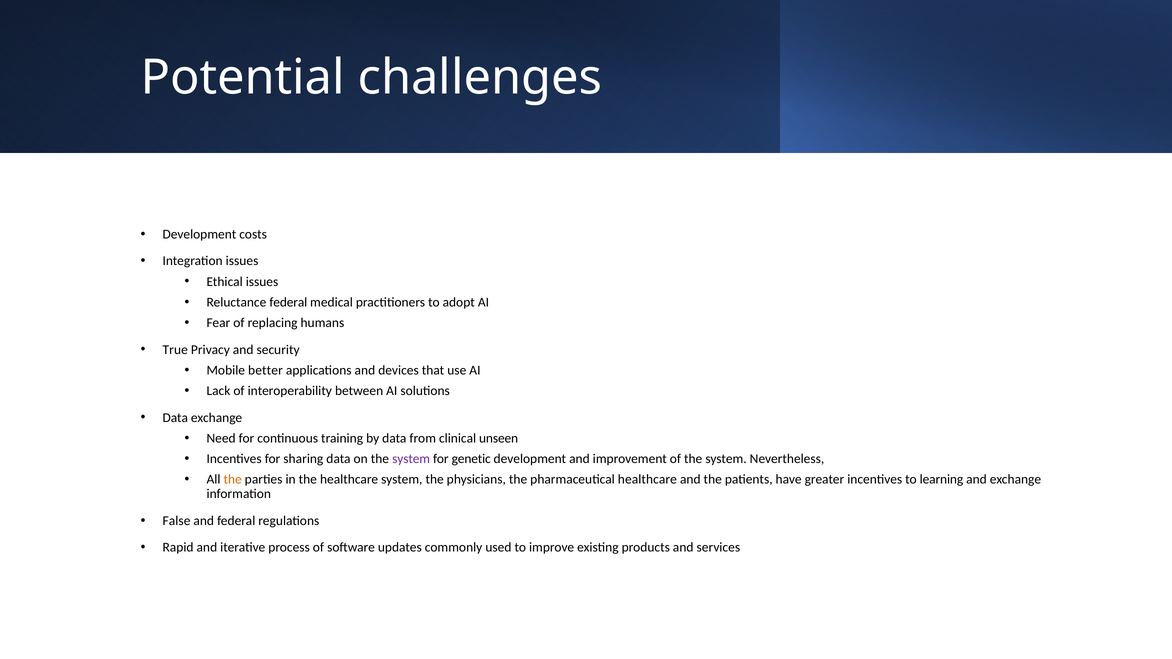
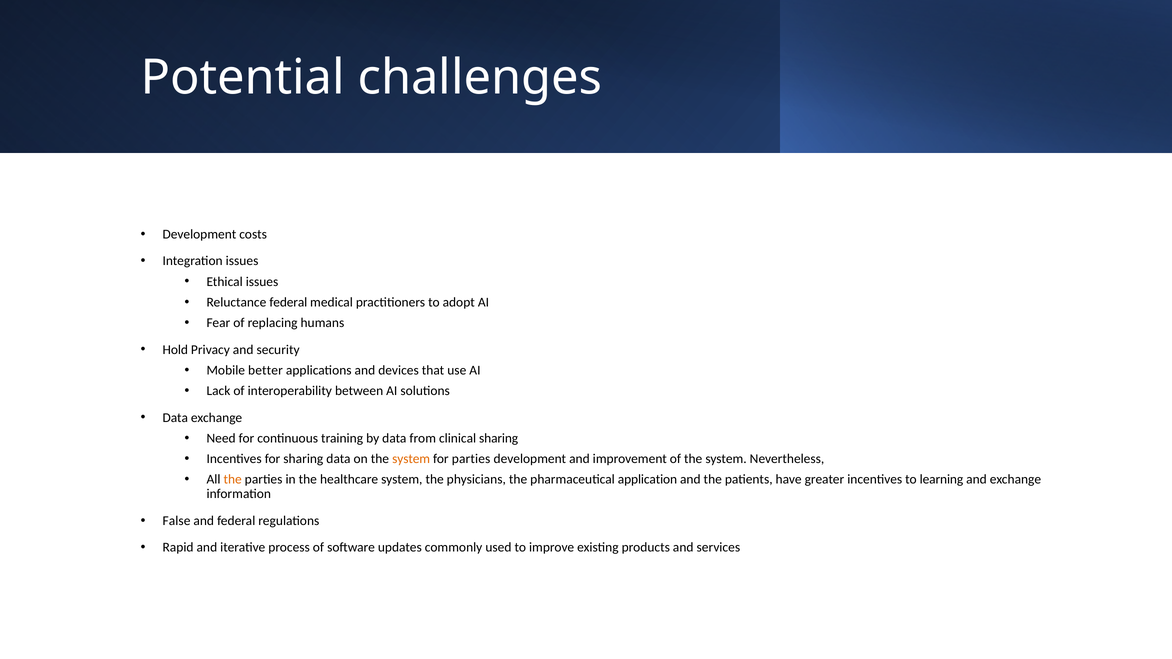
True: True -> Hold
clinical unseen: unseen -> sharing
system at (411, 459) colour: purple -> orange
for genetic: genetic -> parties
pharmaceutical healthcare: healthcare -> application
